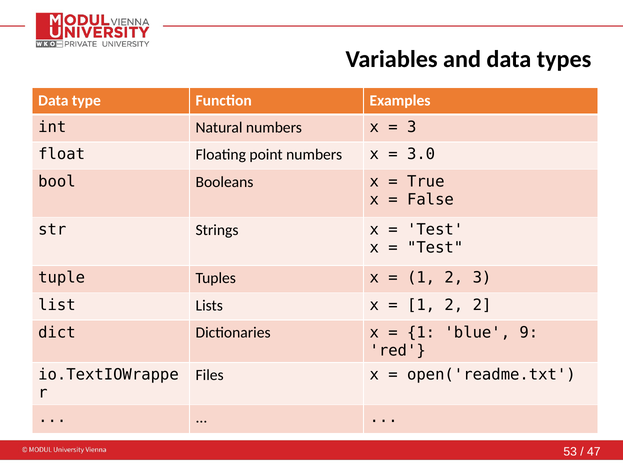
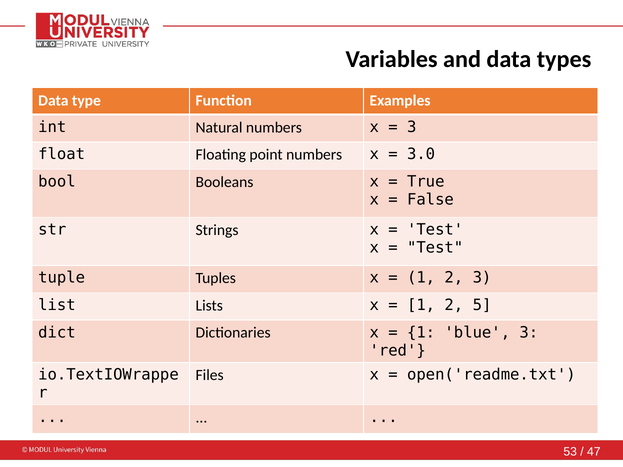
2 2: 2 -> 5
blue 9: 9 -> 3
